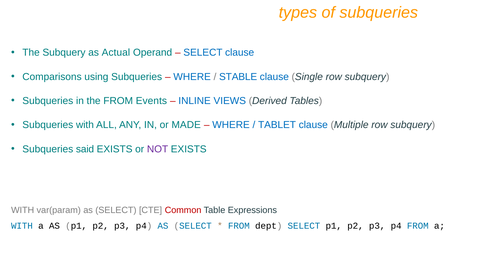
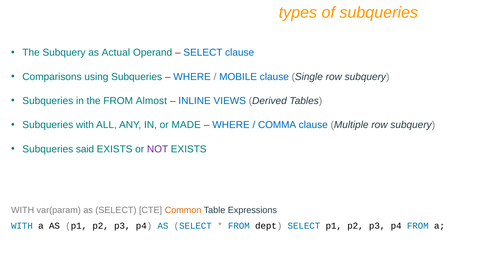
STABLE: STABLE -> MOBILE
Events: Events -> Almost
TABLET: TABLET -> COMMA
Common colour: red -> orange
